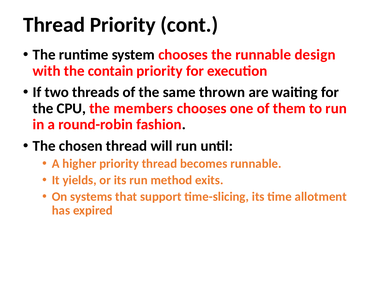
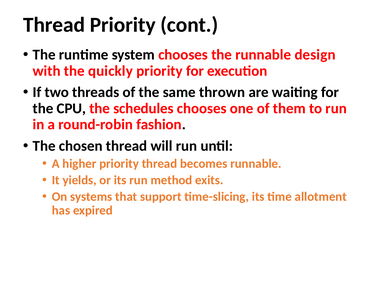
contain: contain -> quickly
members: members -> schedules
